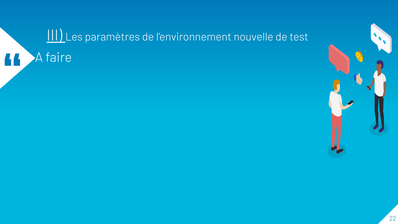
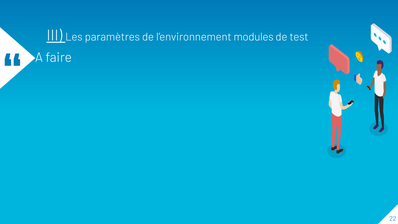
nouvelle: nouvelle -> modules
